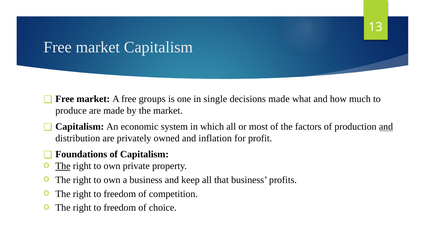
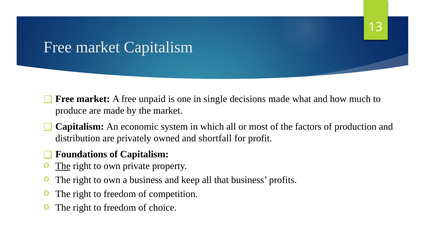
groups: groups -> unpaid
and at (386, 127) underline: present -> none
inflation: inflation -> shortfall
